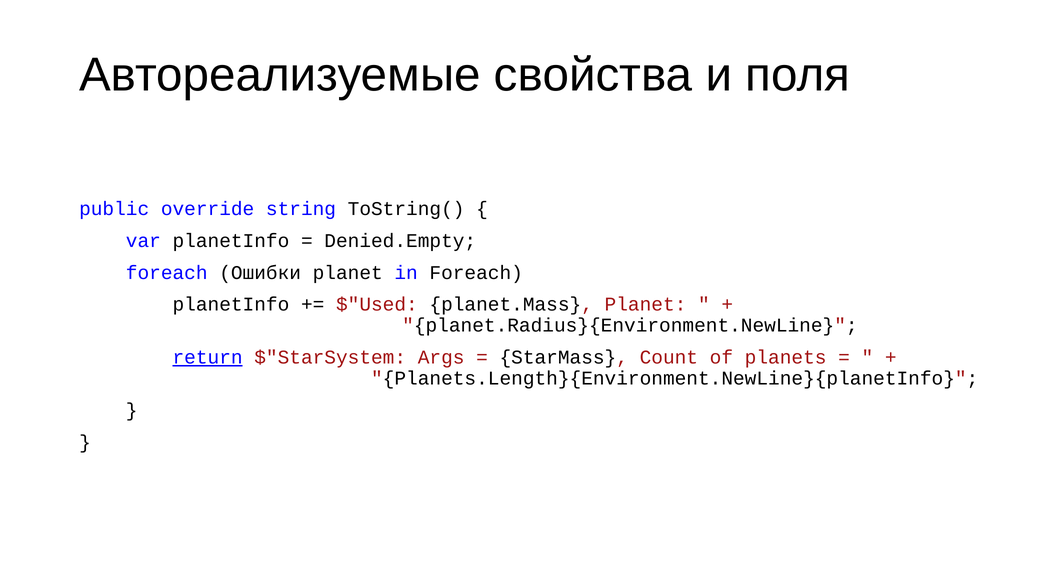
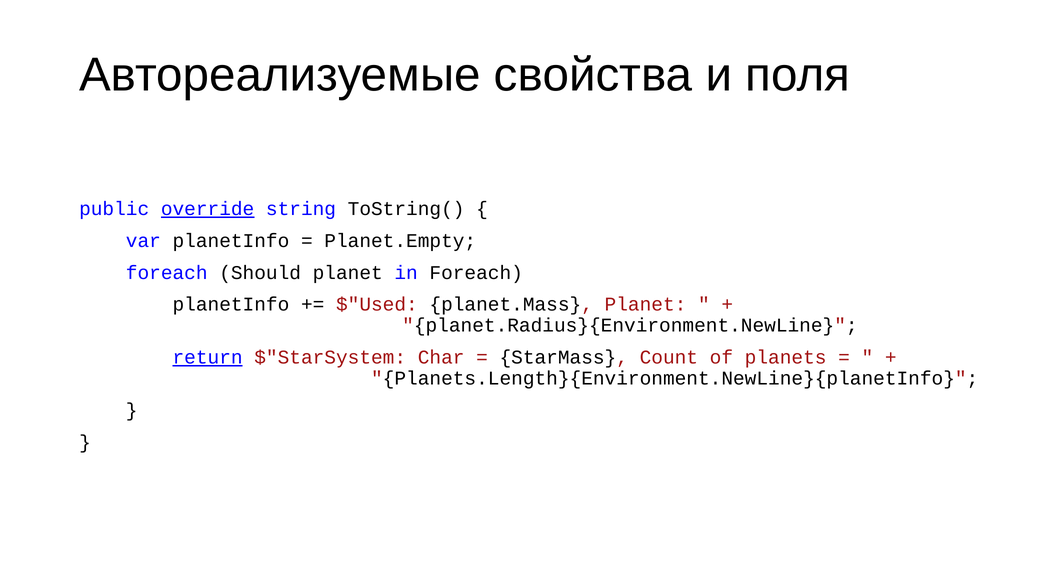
override underline: none -> present
Denied.Empty: Denied.Empty -> Planet.Empty
Ошибки: Ошибки -> Should
Args: Args -> Char
